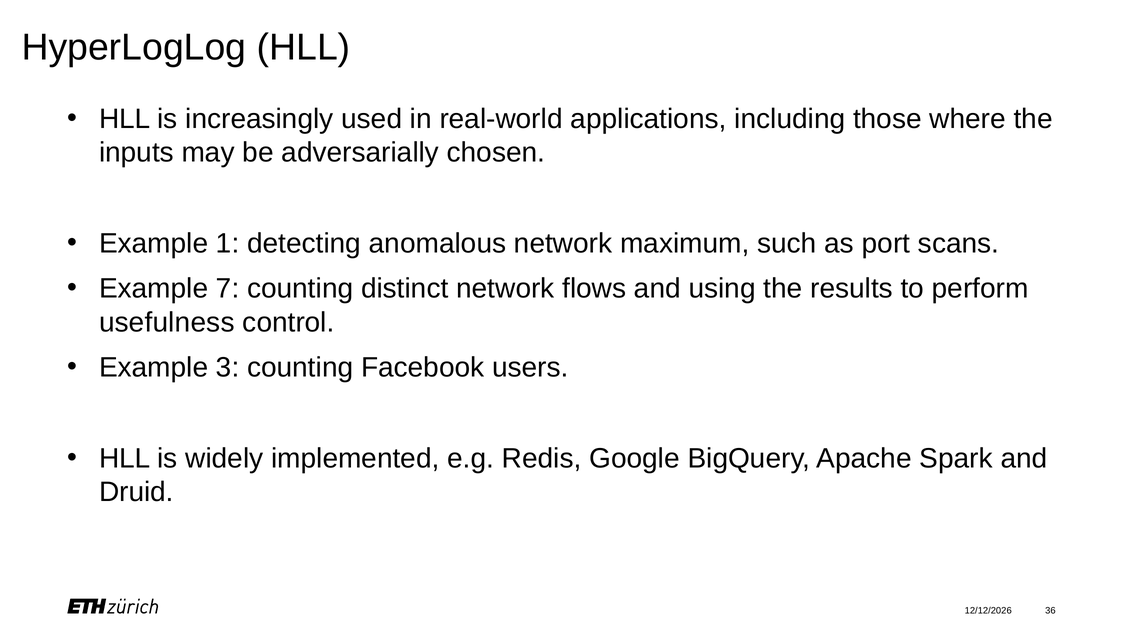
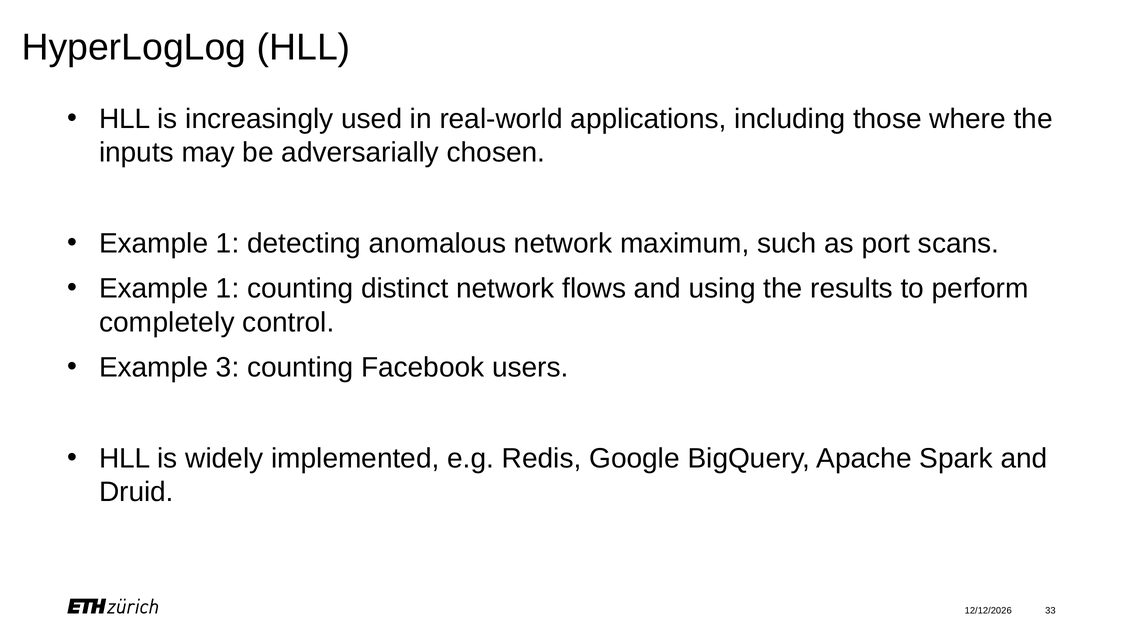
7 at (228, 289): 7 -> 1
usefulness: usefulness -> completely
36: 36 -> 33
